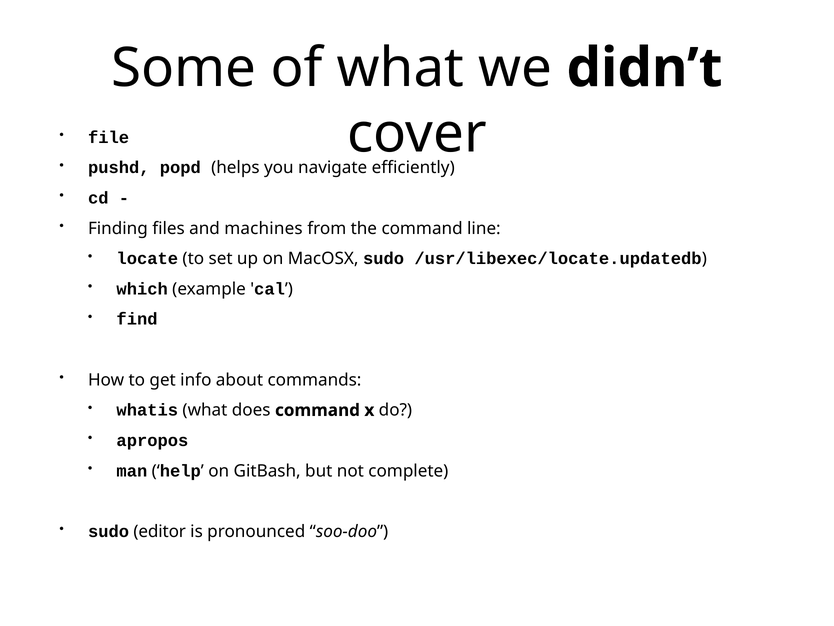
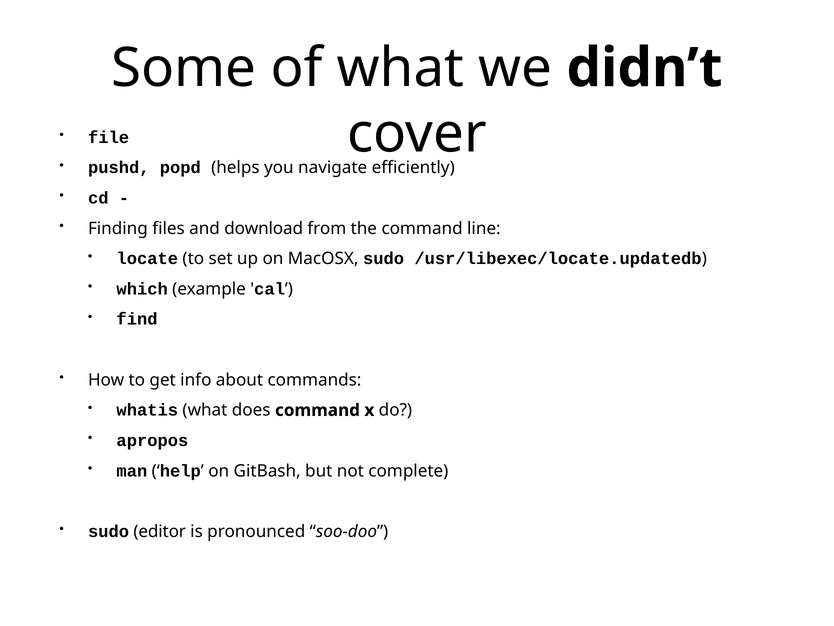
machines: machines -> download
